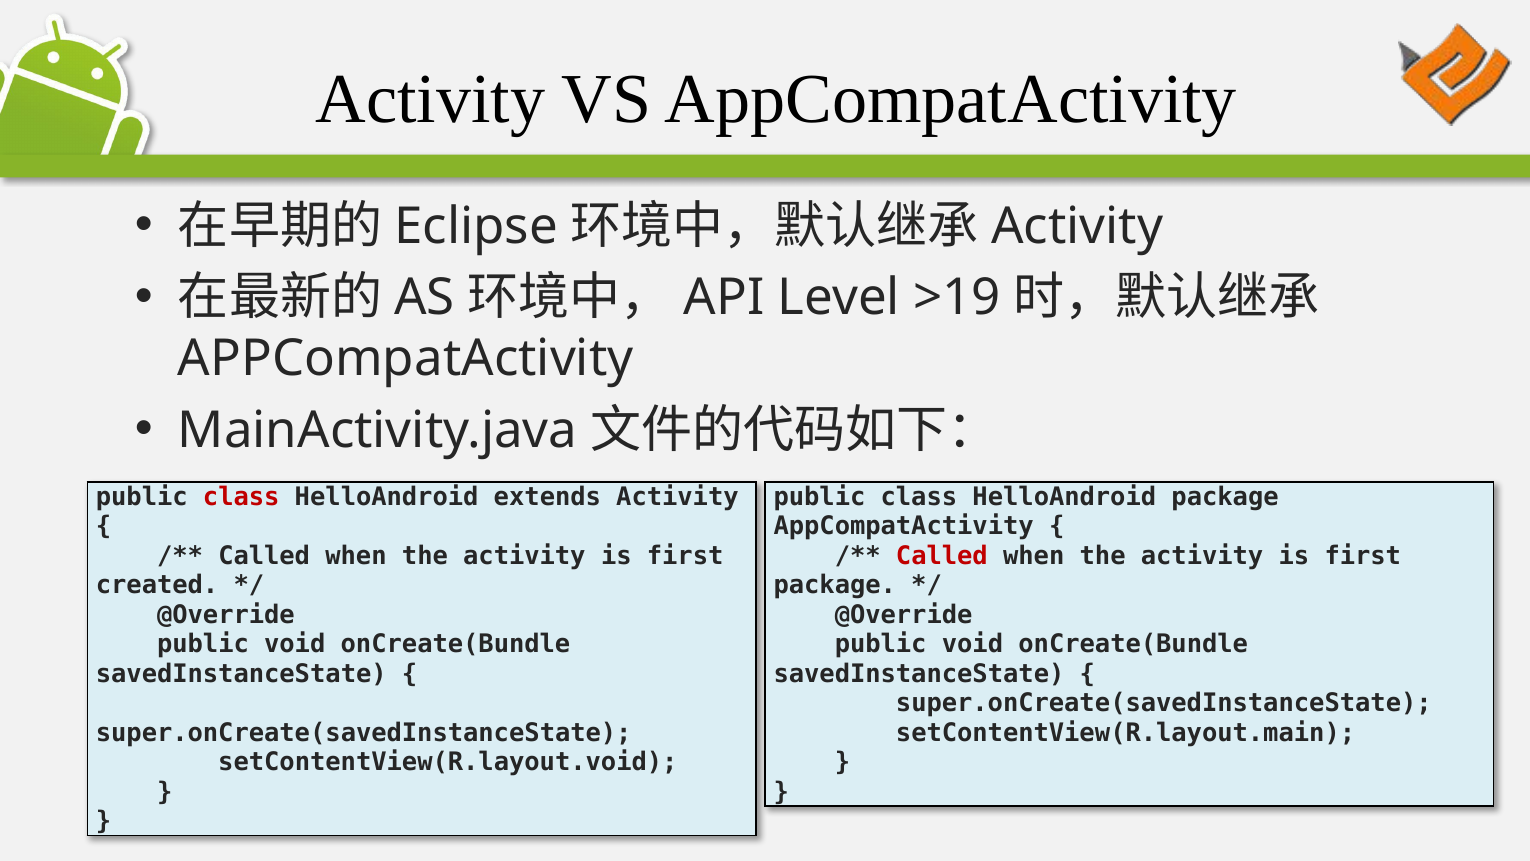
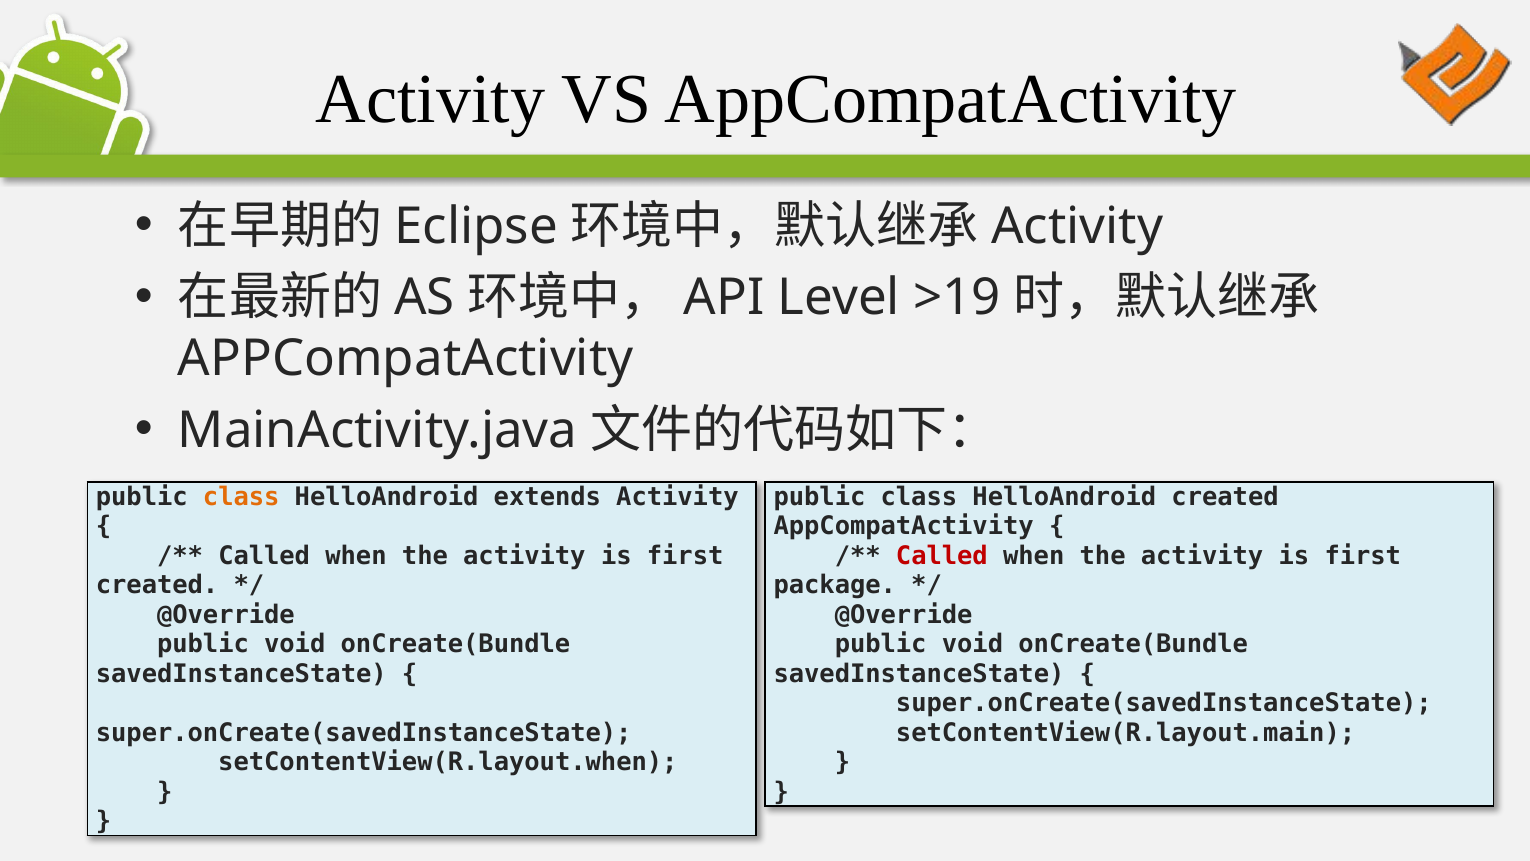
class at (241, 497) colour: red -> orange
HelloAndroid package: package -> created
setContentView(R.layout.void: setContentView(R.layout.void -> setContentView(R.layout.when
